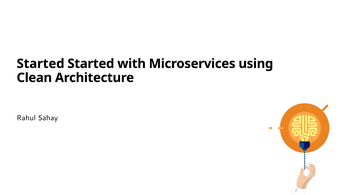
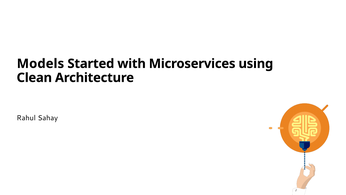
Started at (41, 64): Started -> Models
